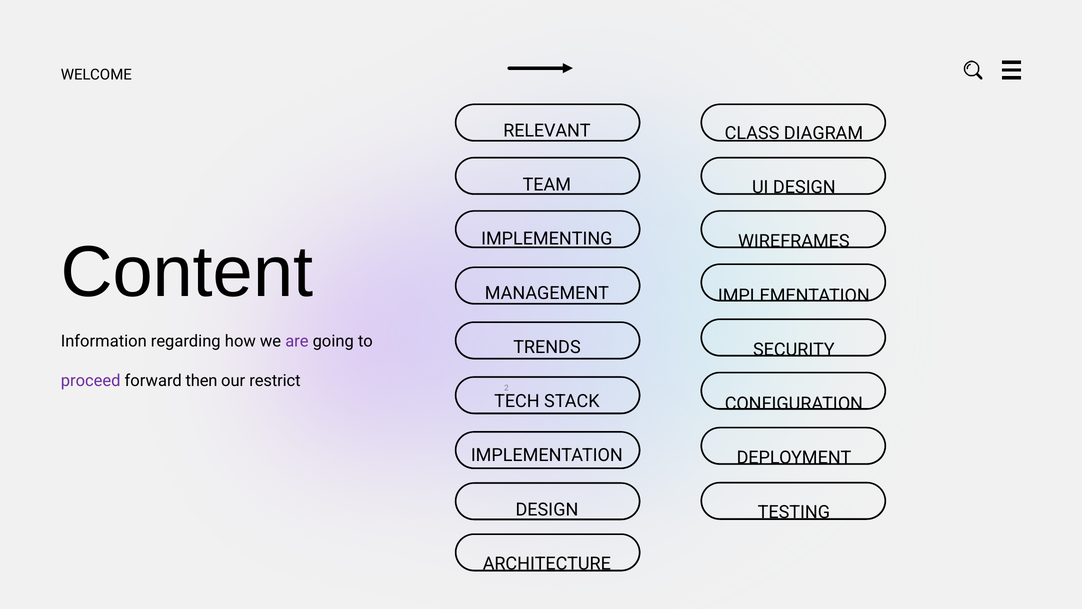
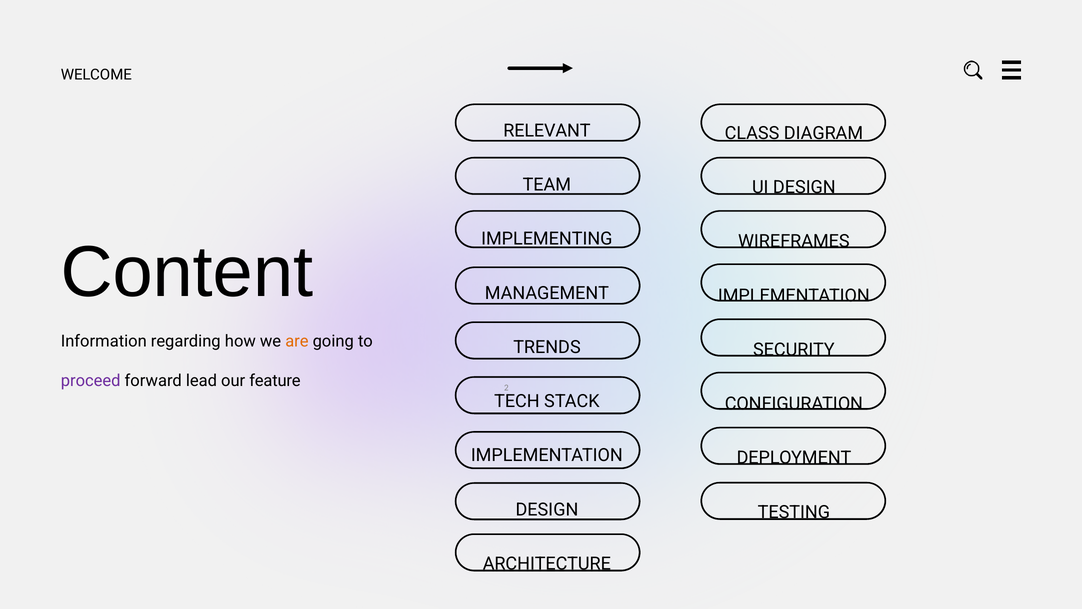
are colour: purple -> orange
then: then -> lead
restrict: restrict -> feature
